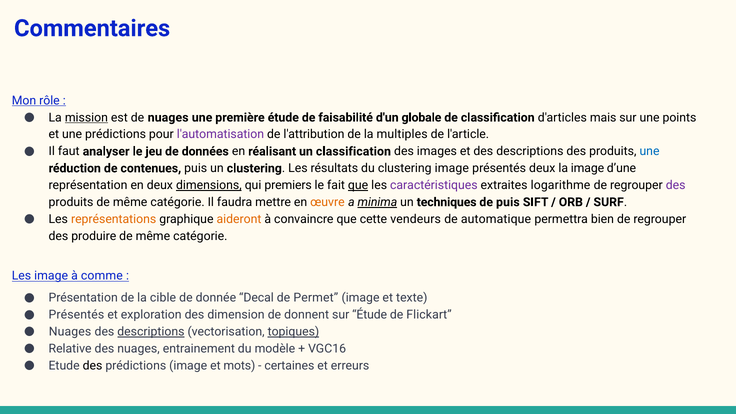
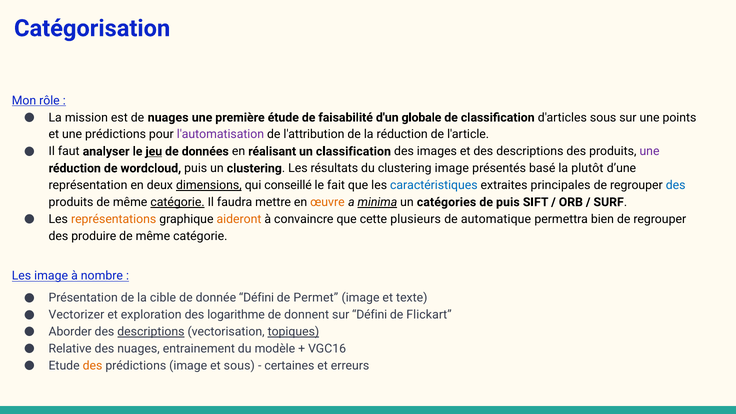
Commentaires: Commentaires -> Catégorisation
mission underline: present -> none
d'articles mais: mais -> sous
la multiples: multiples -> réduction
jeu underline: none -> present
une at (650, 151) colour: blue -> purple
contenues: contenues -> wordcloud
présentés deux: deux -> basé
la image: image -> plutôt
premiers: premiers -> conseillé
que at (358, 185) underline: present -> none
caractéristiques colour: purple -> blue
logarithme: logarithme -> principales
des at (676, 185) colour: purple -> blue
catégorie at (178, 202) underline: none -> present
techniques: techniques -> catégories
vendeurs: vendeurs -> plusieurs
comme: comme -> nombre
donnée Decal: Decal -> Défini
Présentés at (76, 315): Présentés -> Vectorizer
dimension: dimension -> logarithme
sur Étude: Étude -> Défini
Nuages at (70, 332): Nuages -> Aborder
des at (93, 366) colour: black -> orange
et mots: mots -> sous
